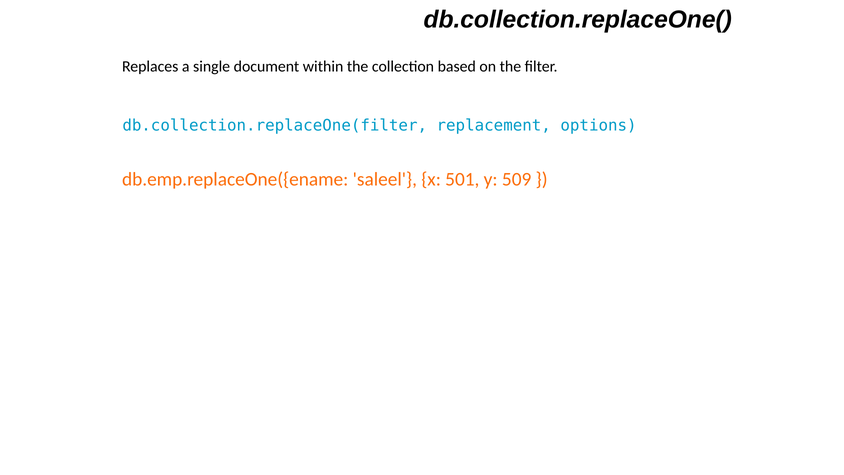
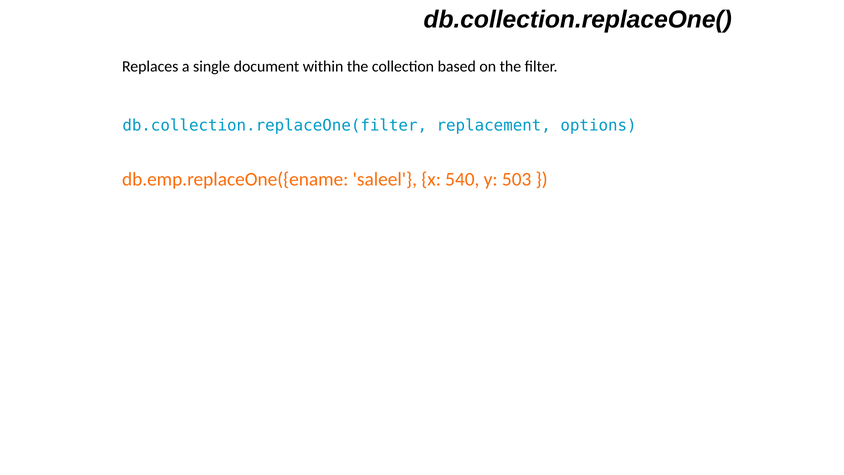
501: 501 -> 540
509: 509 -> 503
